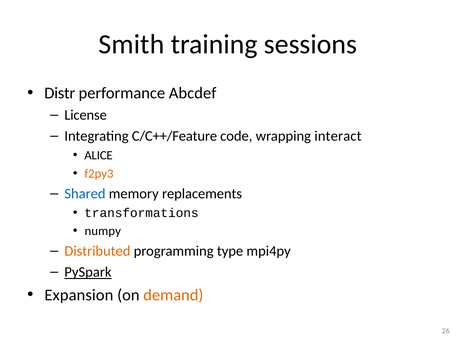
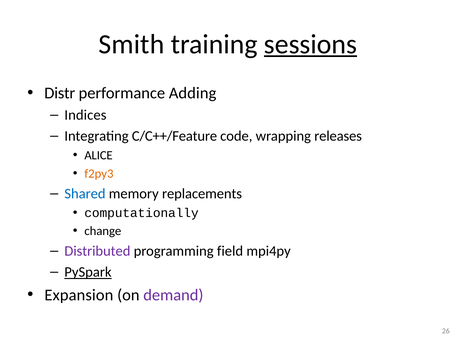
sessions underline: none -> present
Abcdef: Abcdef -> Adding
License: License -> Indices
interact: interact -> releases
transformations: transformations -> computationally
numpy: numpy -> change
Distributed colour: orange -> purple
type: type -> field
demand colour: orange -> purple
